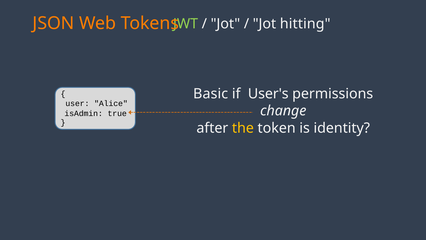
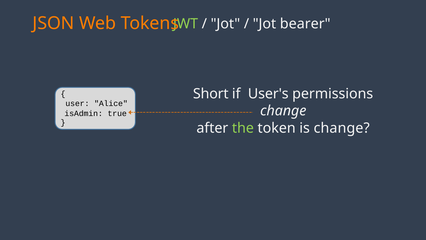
hitting: hitting -> bearer
Basic: Basic -> Short
the colour: yellow -> light green
is identity: identity -> change
